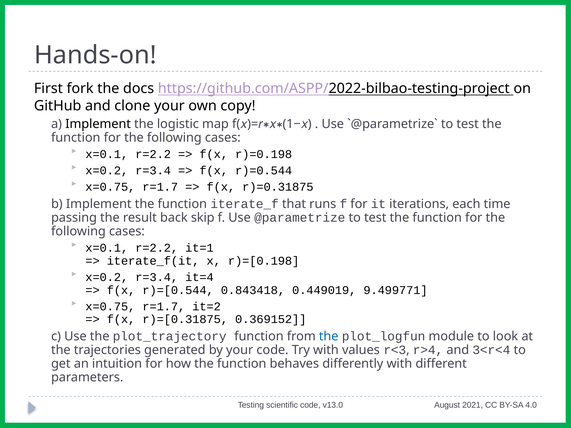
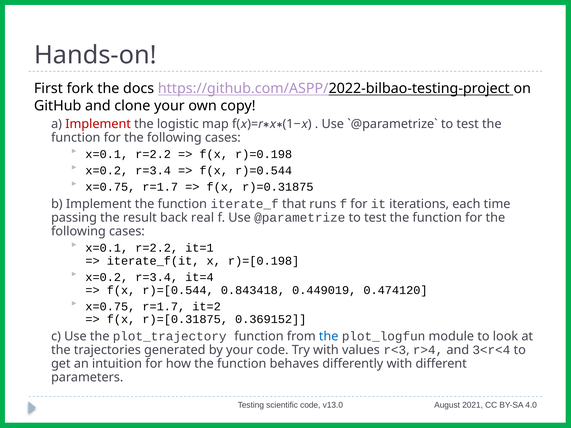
Implement at (98, 124) colour: black -> red
skip: skip -> real
9.499771: 9.499771 -> 0.474120
